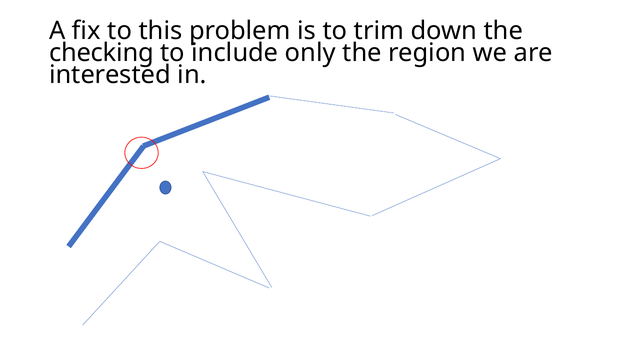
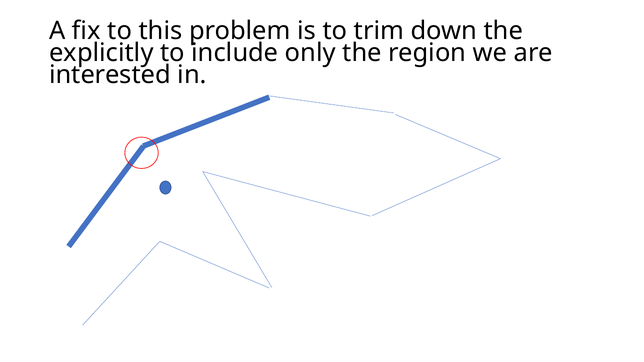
checking: checking -> explicitly
